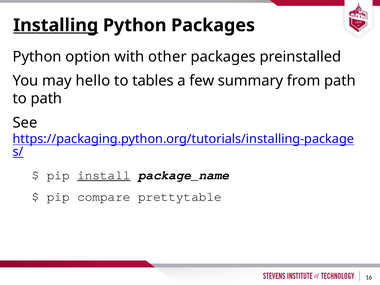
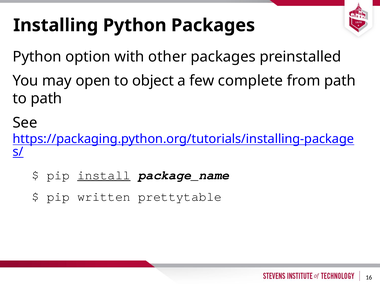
Installing underline: present -> none
hello: hello -> open
tables: tables -> object
summary: summary -> complete
compare: compare -> written
